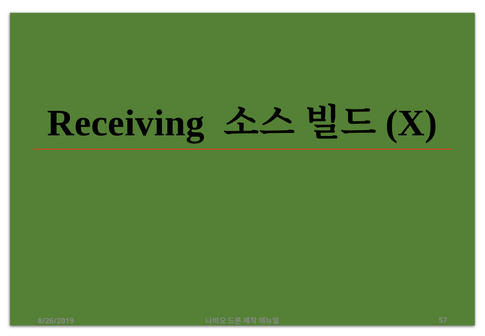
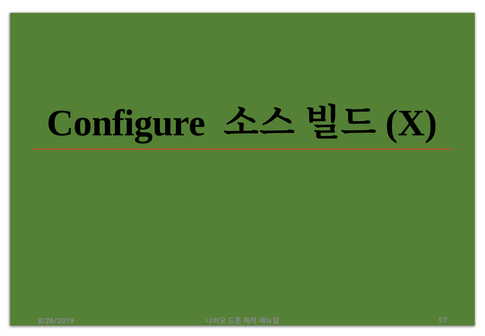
Receiving: Receiving -> Configure
